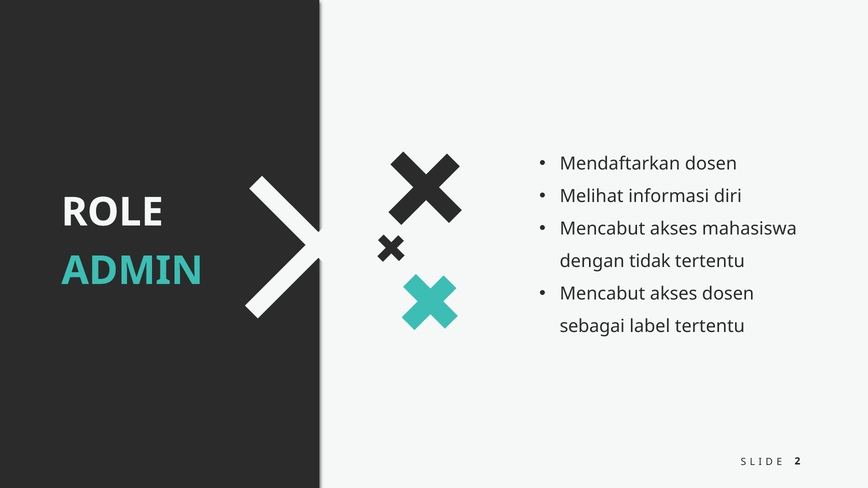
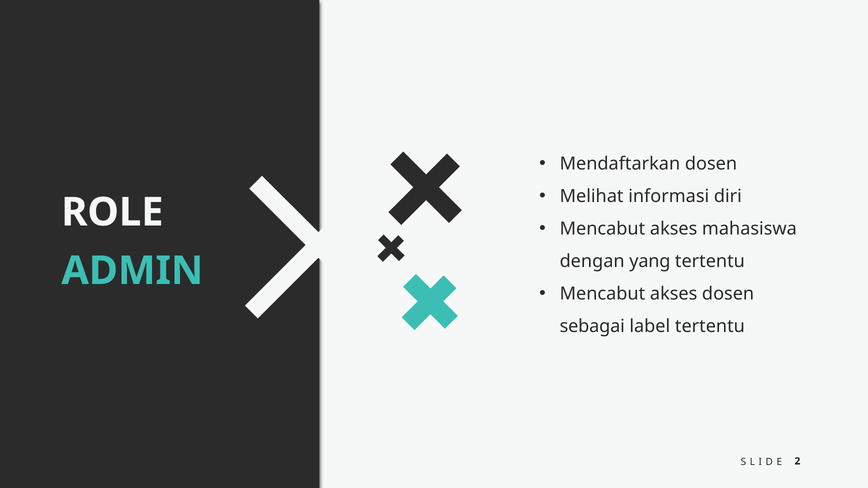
tidak: tidak -> yang
